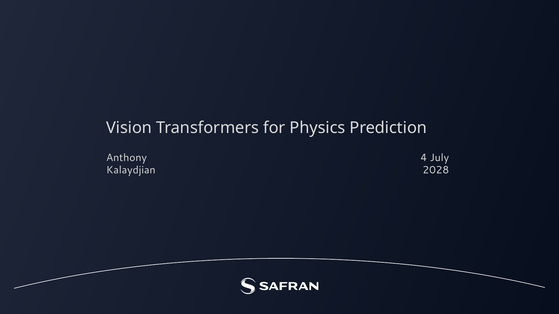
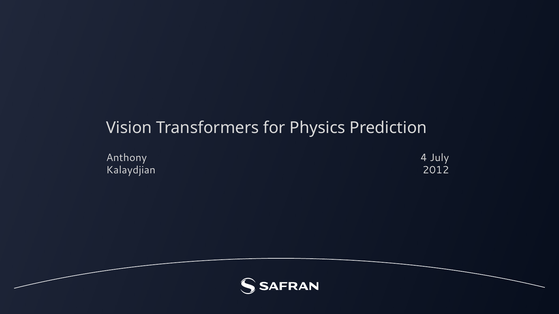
2028: 2028 -> 2012
